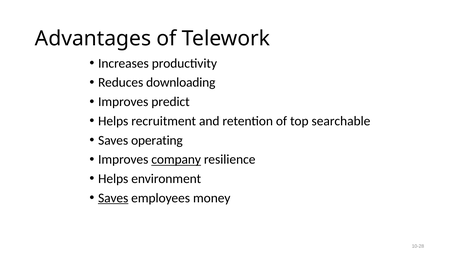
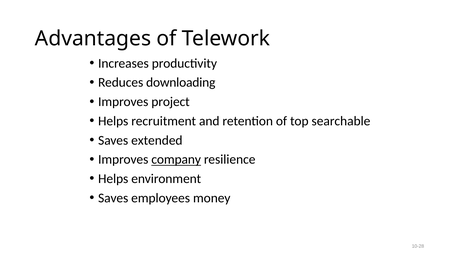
predict: predict -> project
operating: operating -> extended
Saves at (113, 198) underline: present -> none
